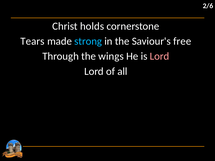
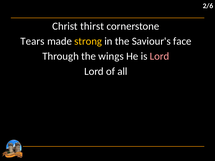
holds: holds -> thirst
strong colour: light blue -> yellow
free: free -> face
